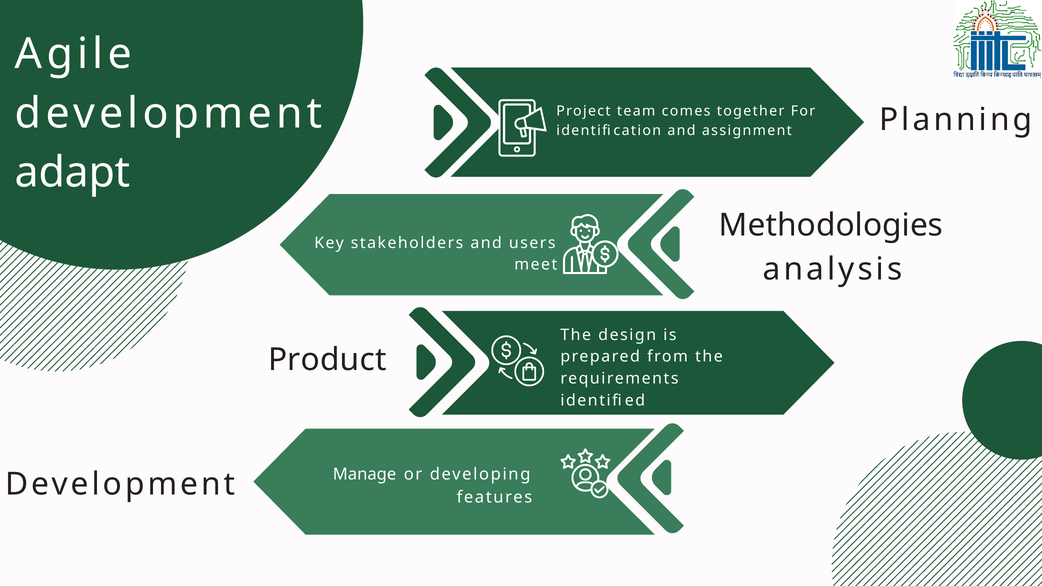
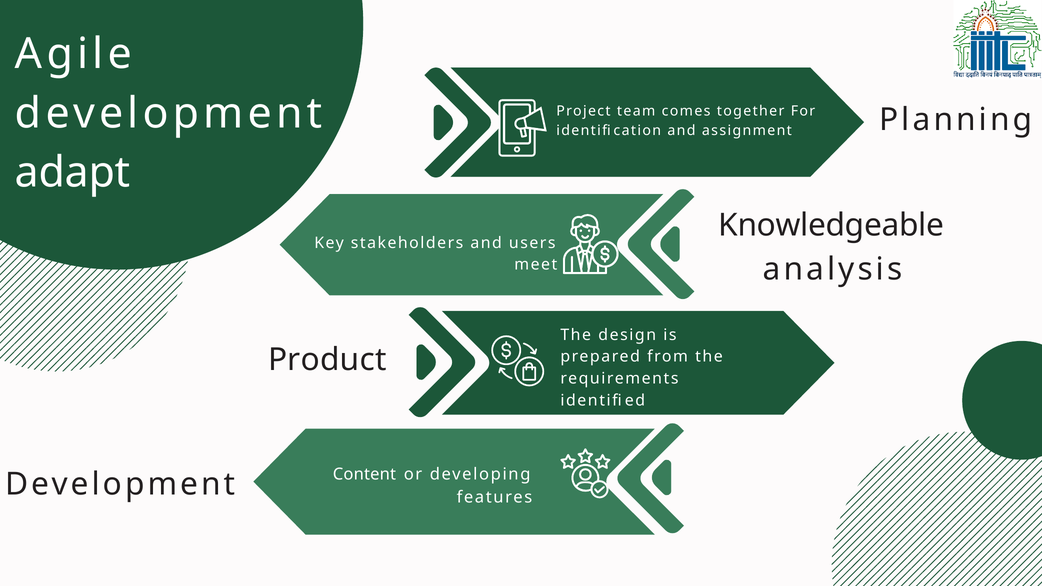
Methodologies: Methodologies -> Knowledgeable
Manage: Manage -> Content
